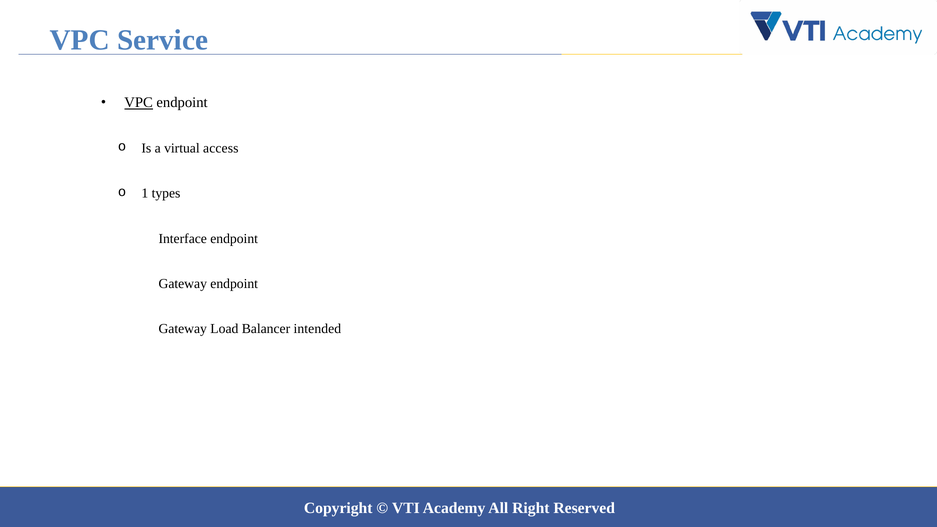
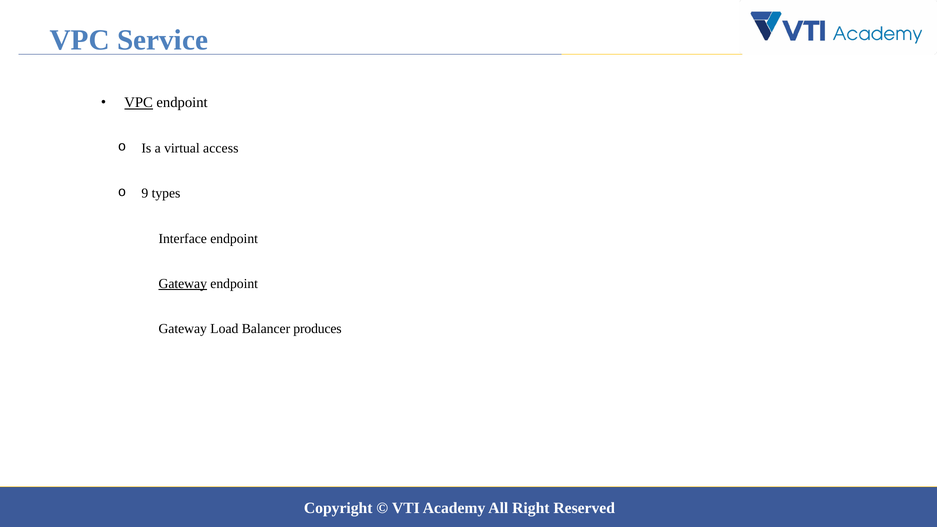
1: 1 -> 9
Gateway at (183, 284) underline: none -> present
intended: intended -> produces
